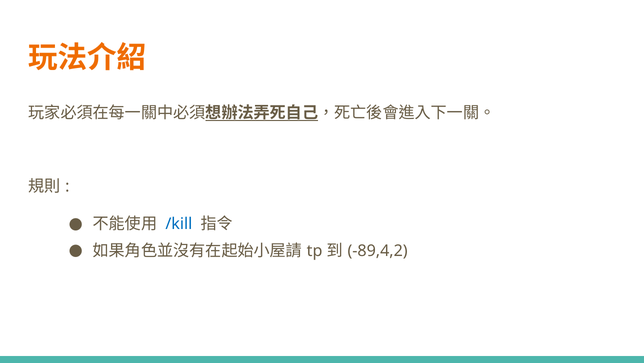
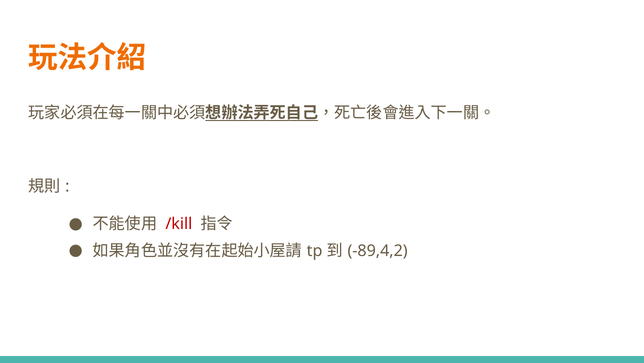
/kill colour: blue -> red
